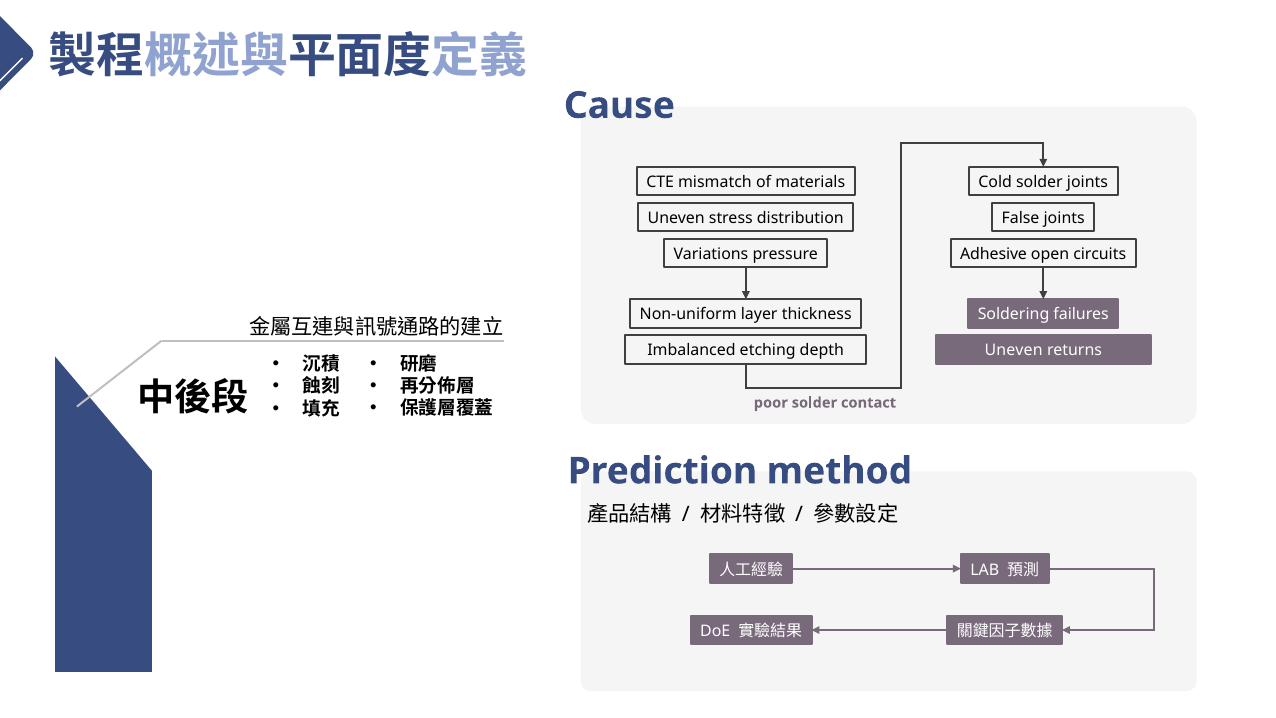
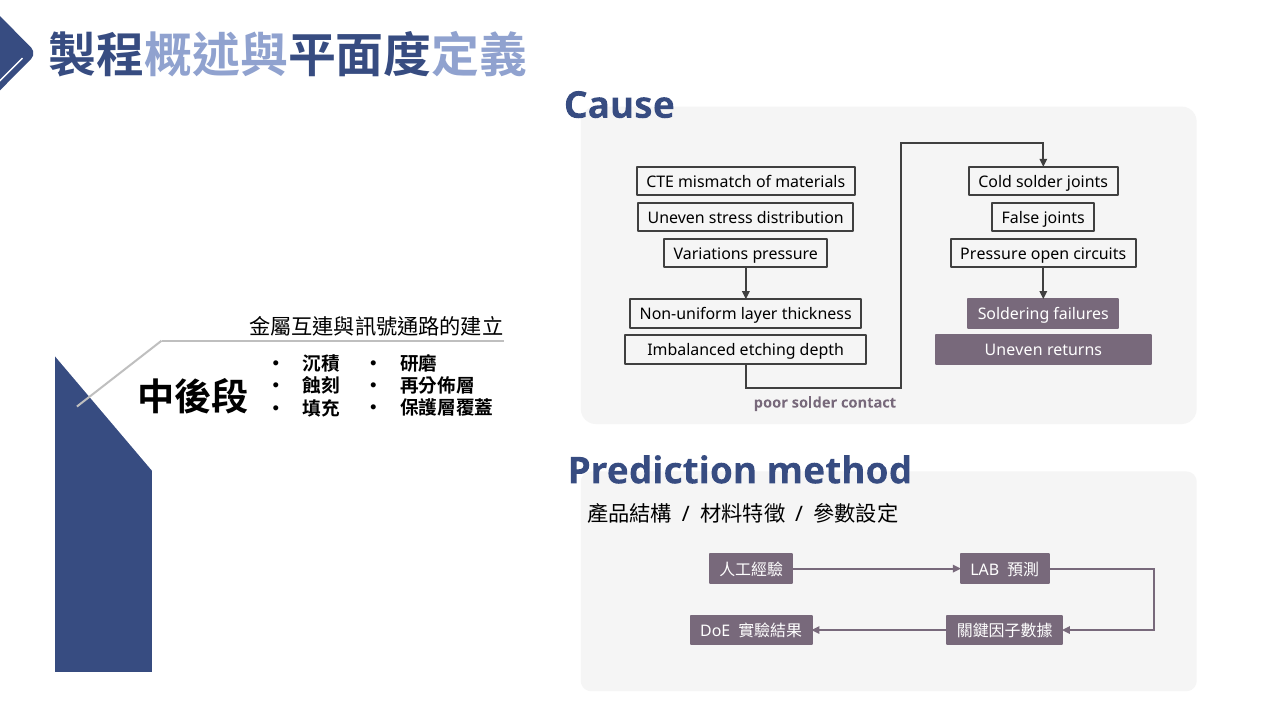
Adhesive at (994, 254): Adhesive -> Pressure
